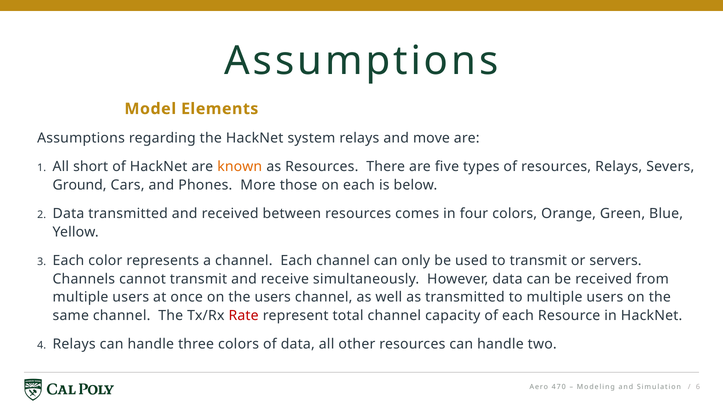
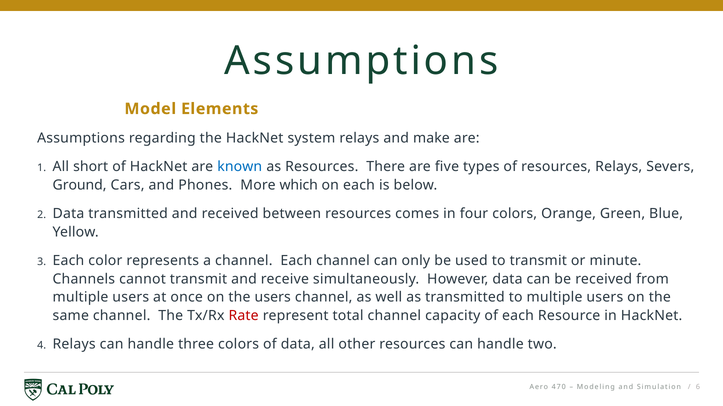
move: move -> make
known colour: orange -> blue
those: those -> which
servers: servers -> minute
